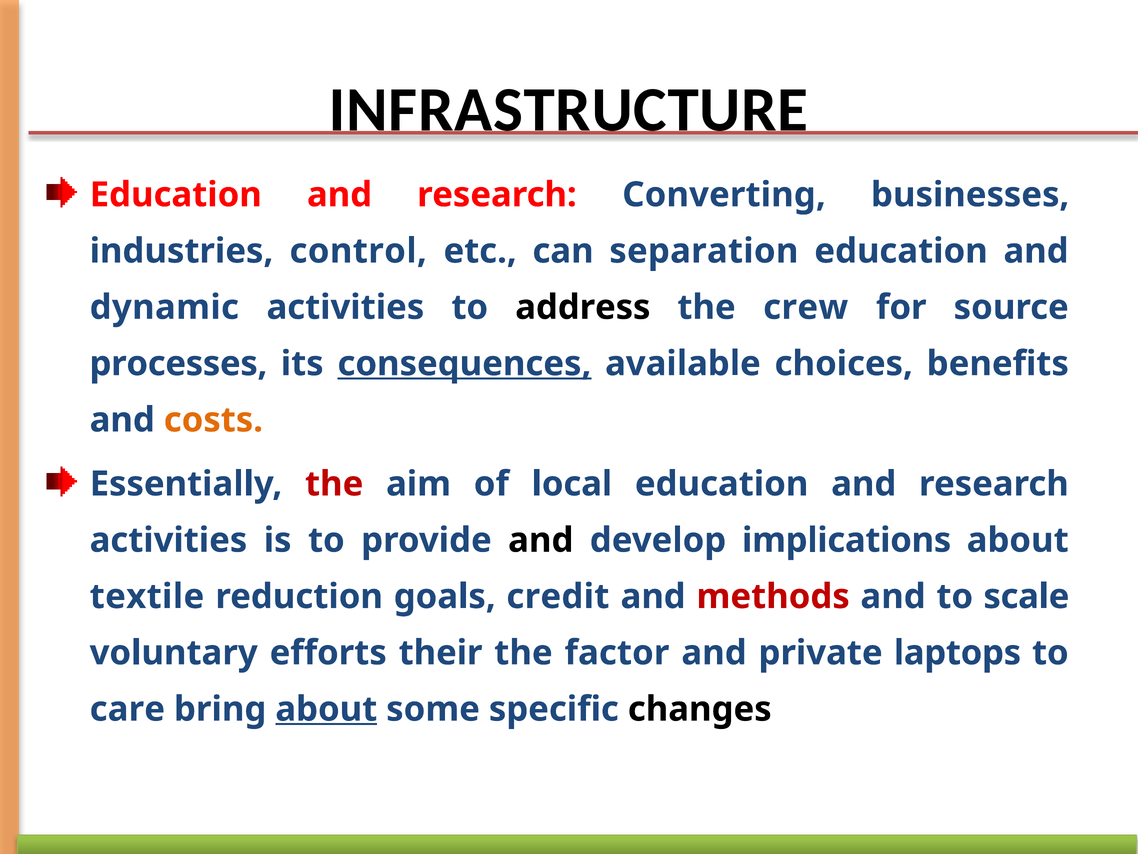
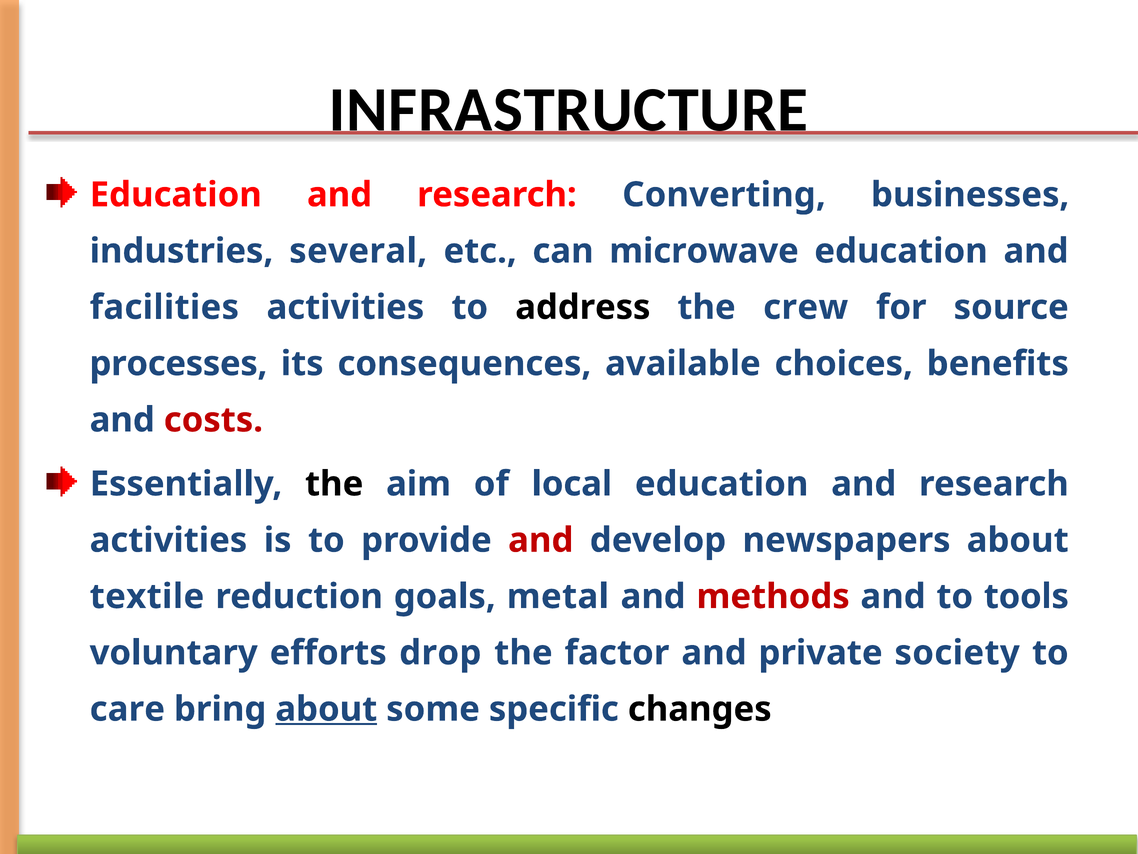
control: control -> several
separation: separation -> microwave
dynamic: dynamic -> facilities
consequences underline: present -> none
costs colour: orange -> red
the at (334, 484) colour: red -> black
and at (541, 540) colour: black -> red
implications: implications -> newspapers
credit: credit -> metal
scale: scale -> tools
their: their -> drop
laptops: laptops -> society
